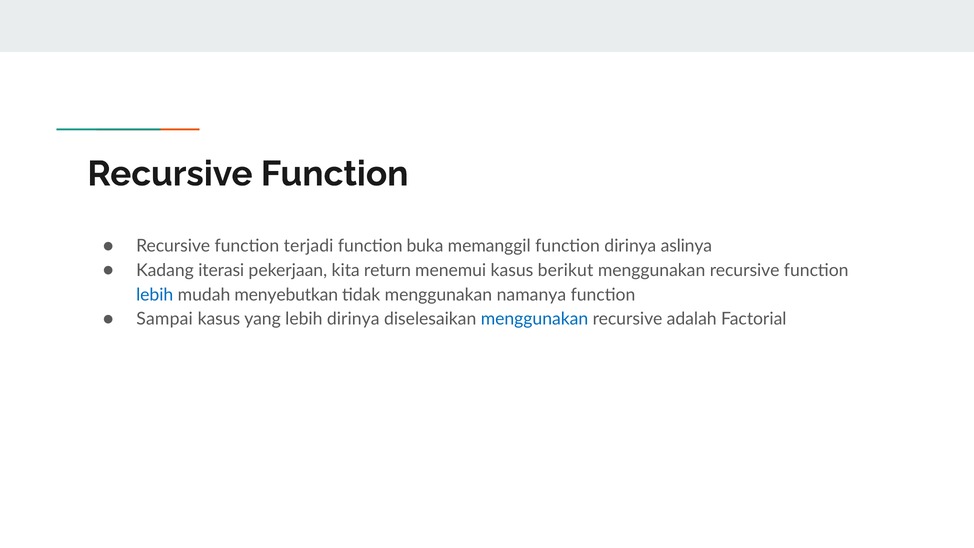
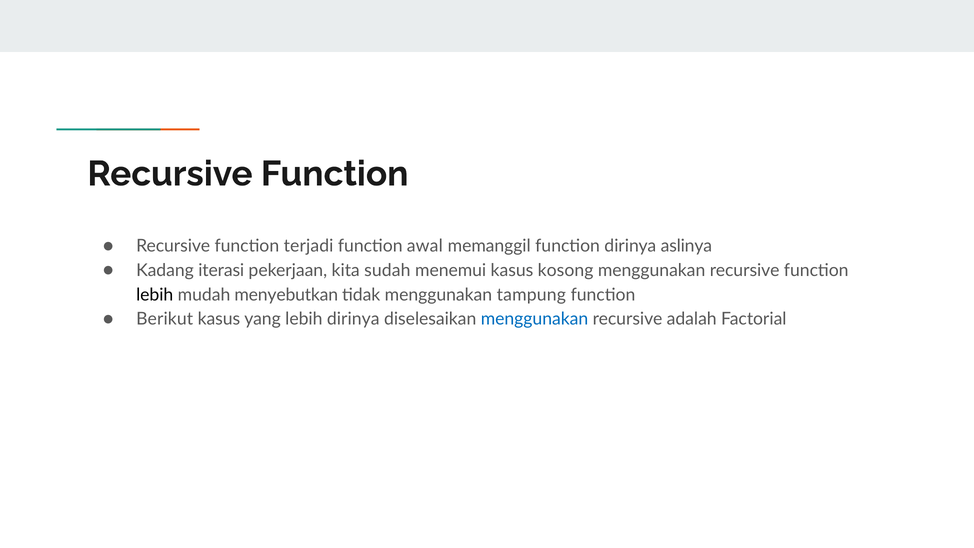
buka: buka -> awal
return: return -> sudah
berikut: berikut -> kosong
lebih at (155, 295) colour: blue -> black
namanya: namanya -> tampung
Sampai: Sampai -> Berikut
